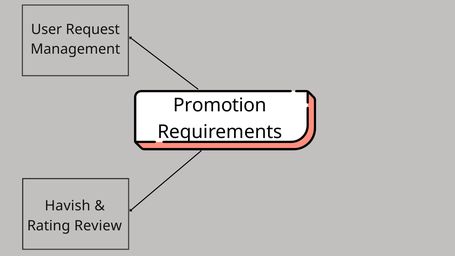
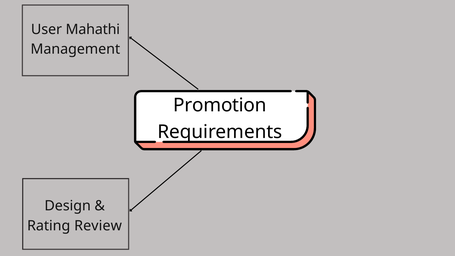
Request: Request -> Mahathi
Havish: Havish -> Design
